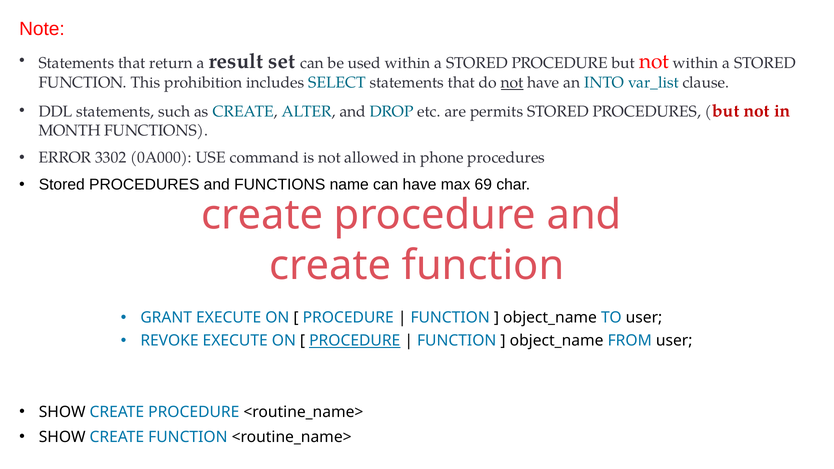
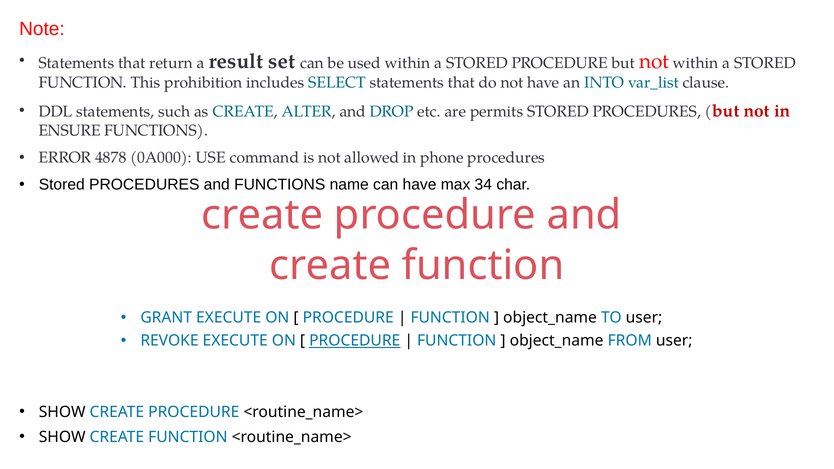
not at (512, 83) underline: present -> none
MONTH: MONTH -> ENSURE
3302: 3302 -> 4878
69: 69 -> 34
